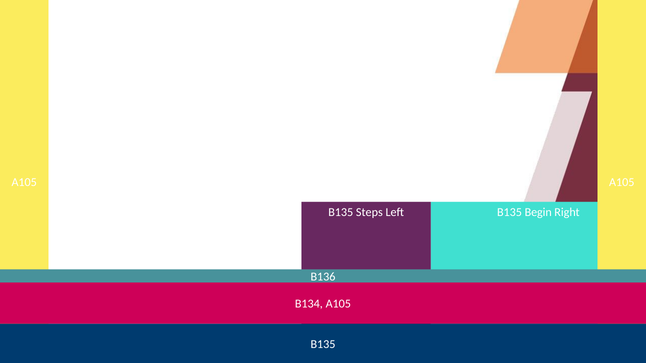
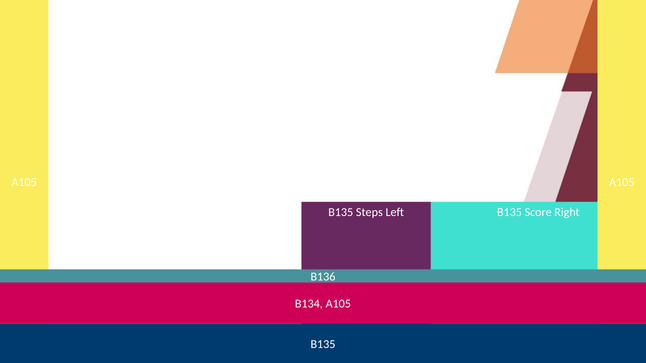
Begin: Begin -> Score
